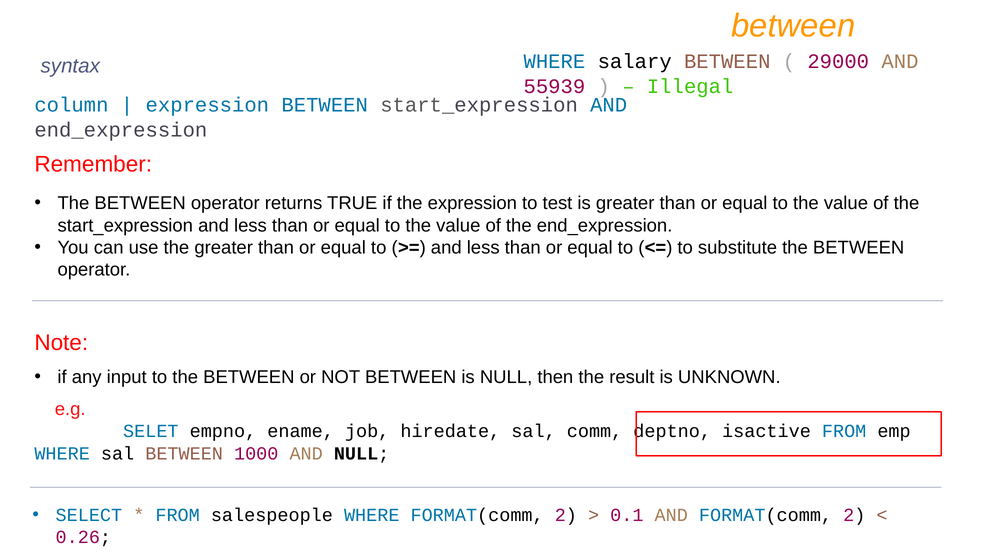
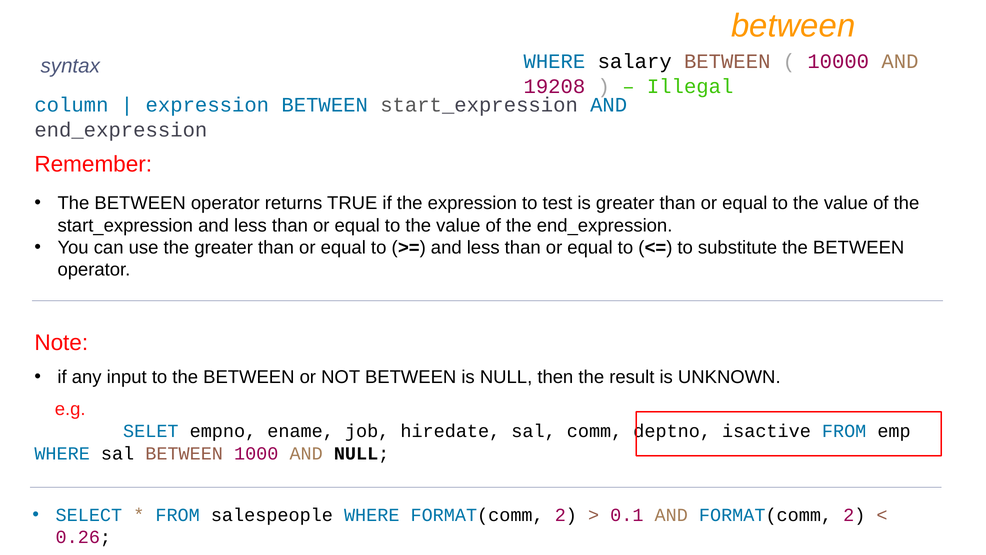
29000: 29000 -> 10000
55939: 55939 -> 19208
